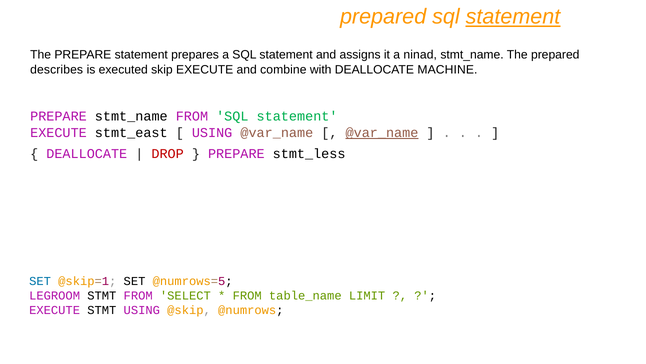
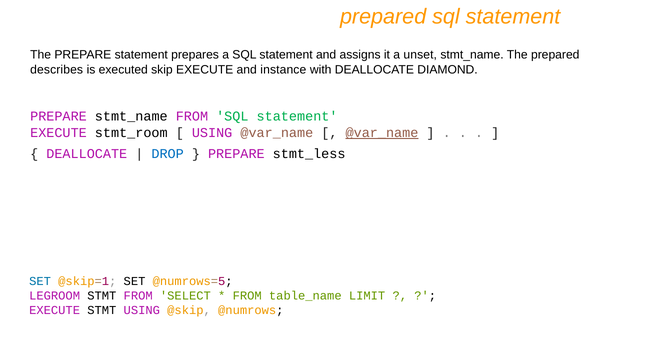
statement at (513, 17) underline: present -> none
ninad: ninad -> unset
combine: combine -> instance
MACHINE: MACHINE -> DIAMOND
stmt_east: stmt_east -> stmt_room
DROP colour: red -> blue
